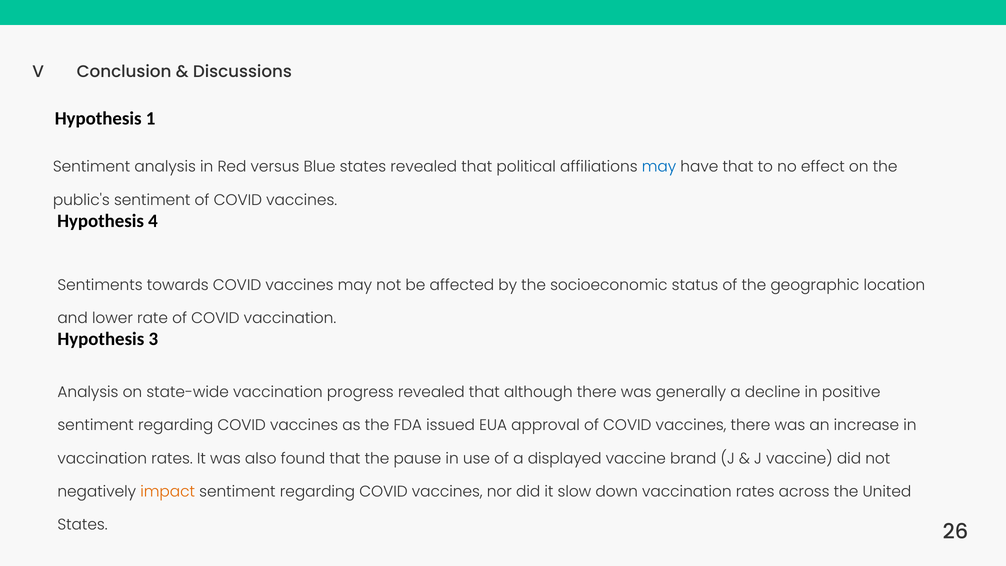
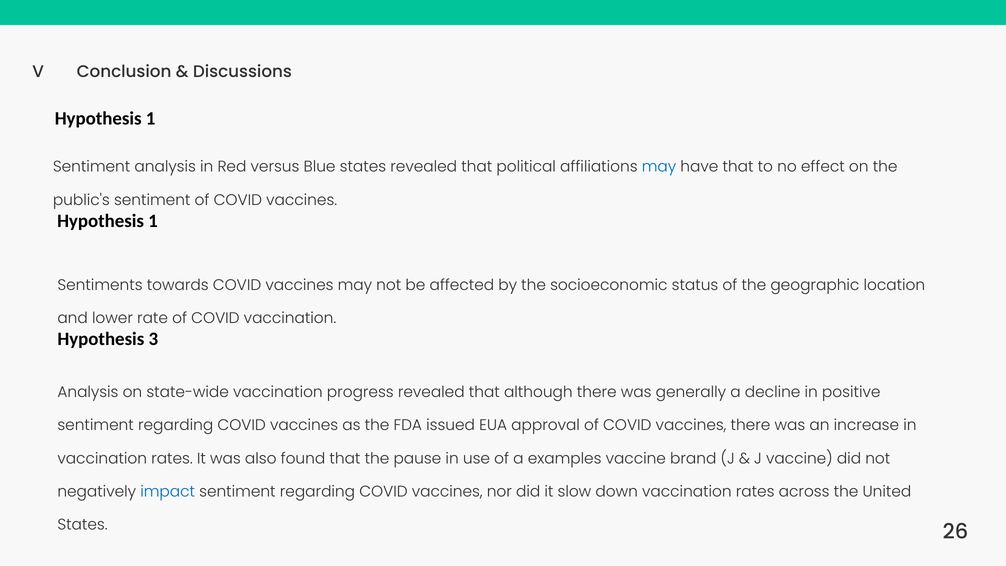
4 at (153, 221): 4 -> 1
displayed: displayed -> examples
impact colour: orange -> blue
